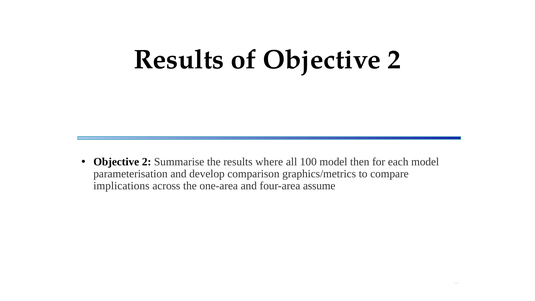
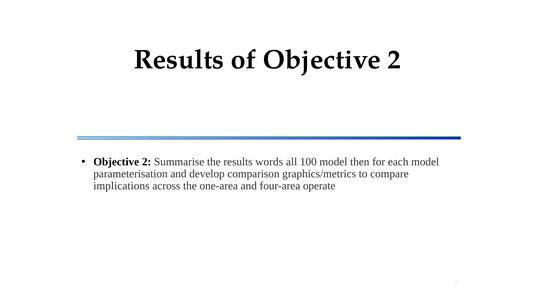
where: where -> words
assume: assume -> operate
